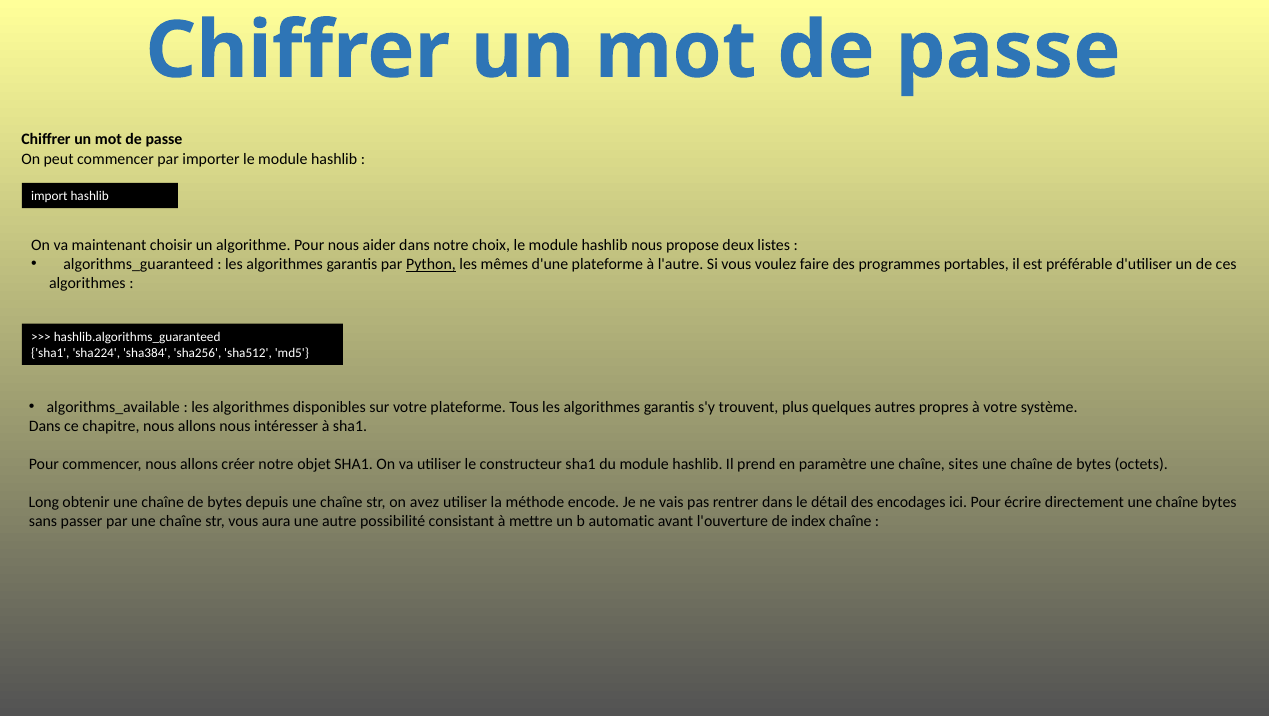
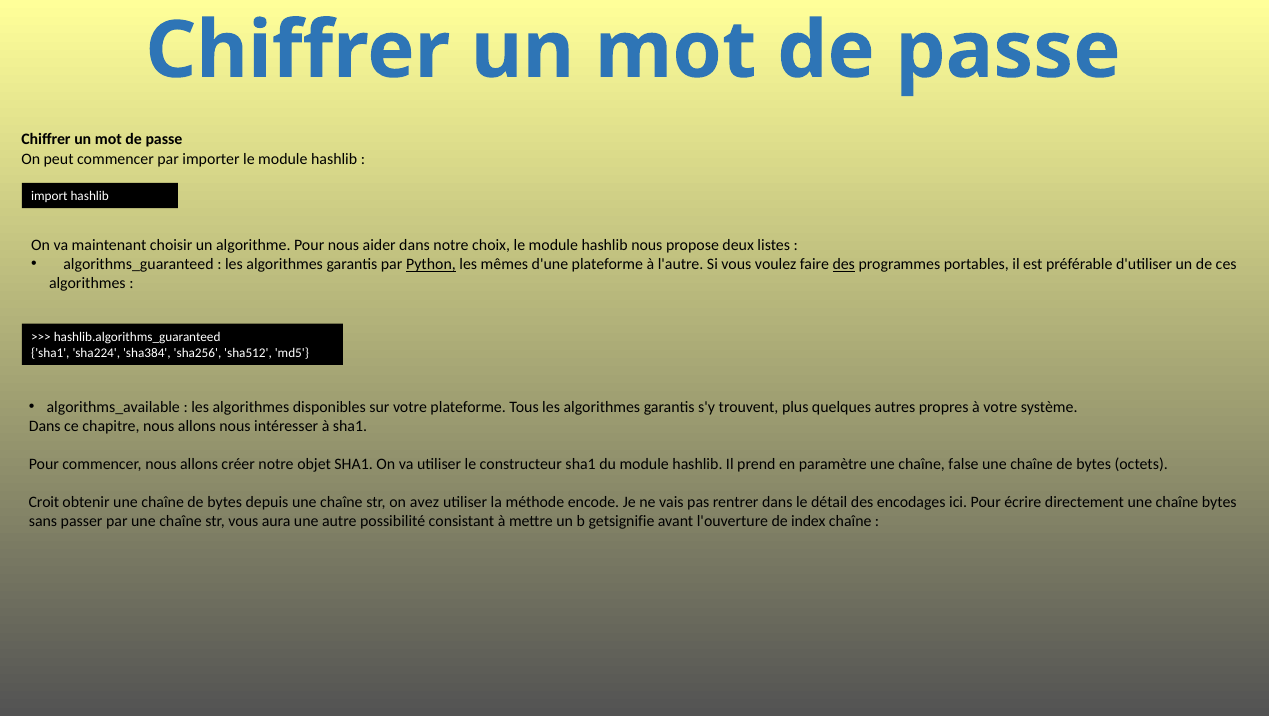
des at (844, 264) underline: none -> present
sites: sites -> false
Long: Long -> Croit
automatic: automatic -> getsignifie
